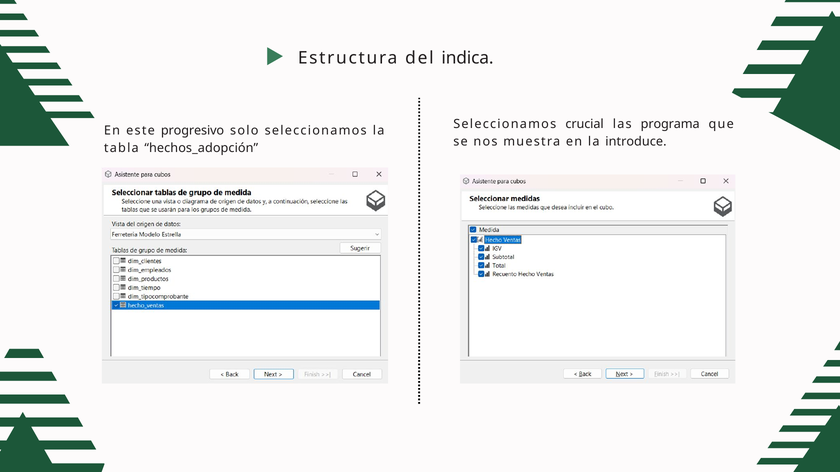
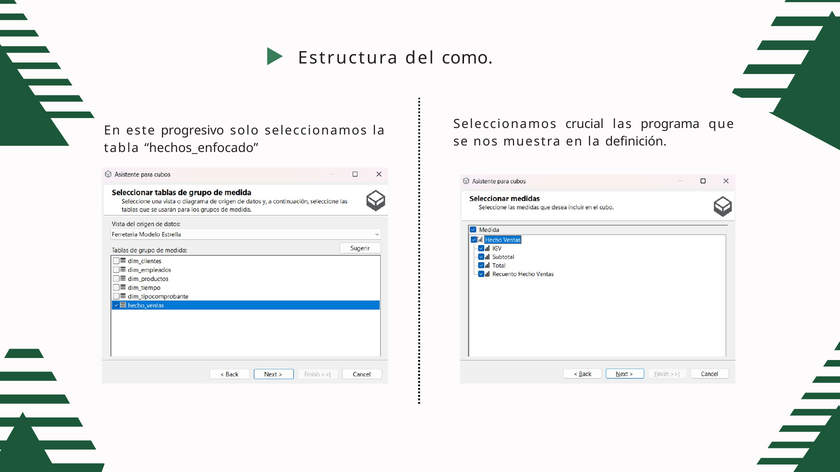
indica: indica -> como
introduce: introduce -> definición
hechos_adopción: hechos_adopción -> hechos_enfocado
